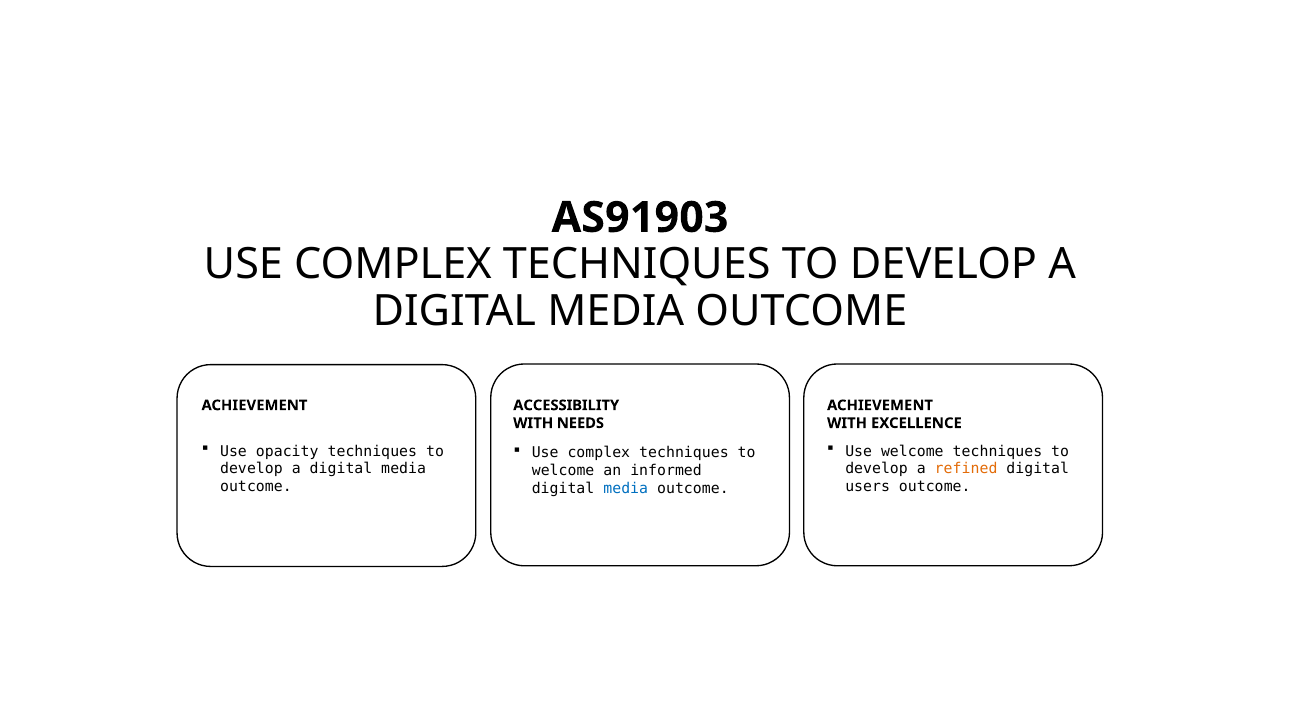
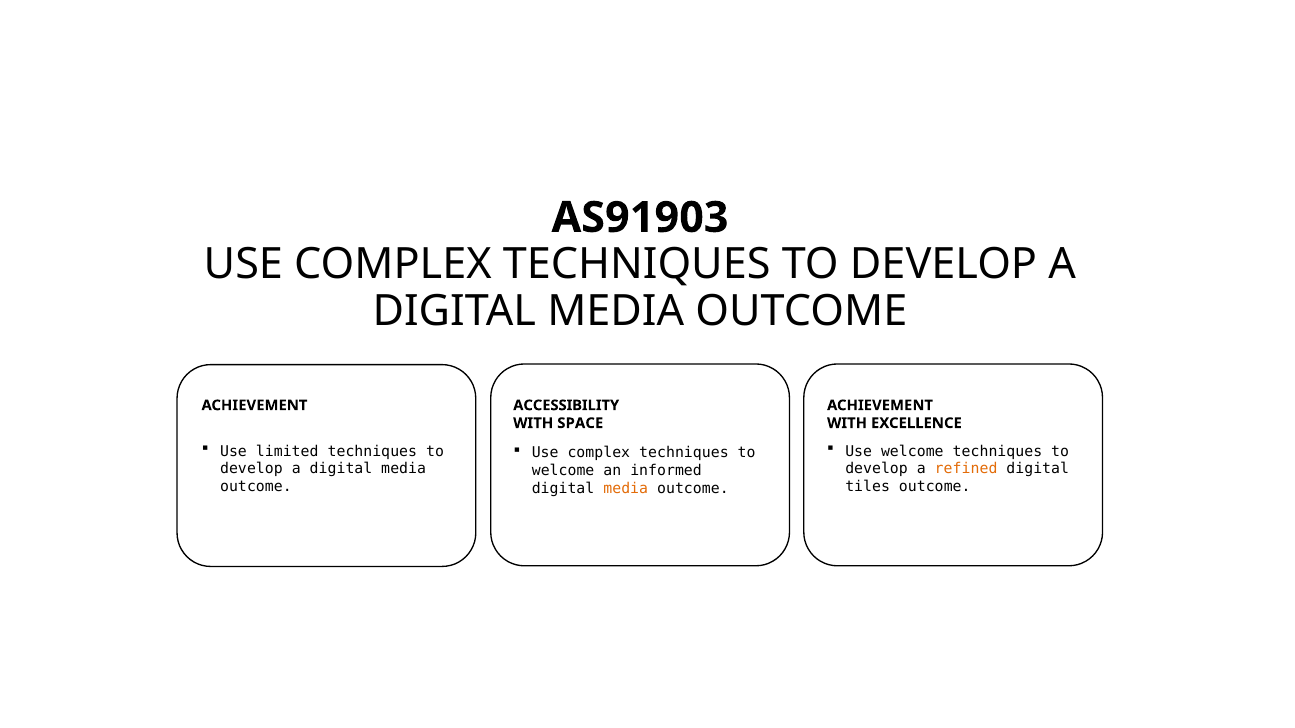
NEEDS: NEEDS -> SPACE
opacity: opacity -> limited
users: users -> tiles
media at (626, 489) colour: blue -> orange
